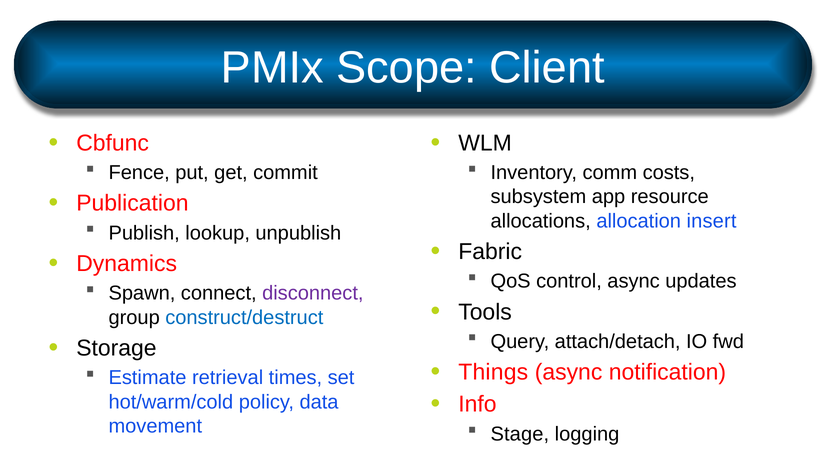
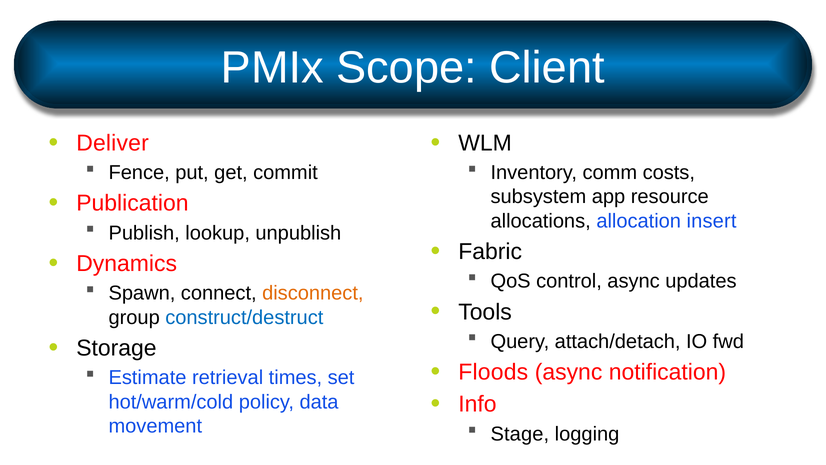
Cbfunc: Cbfunc -> Deliver
disconnect colour: purple -> orange
Things: Things -> Floods
